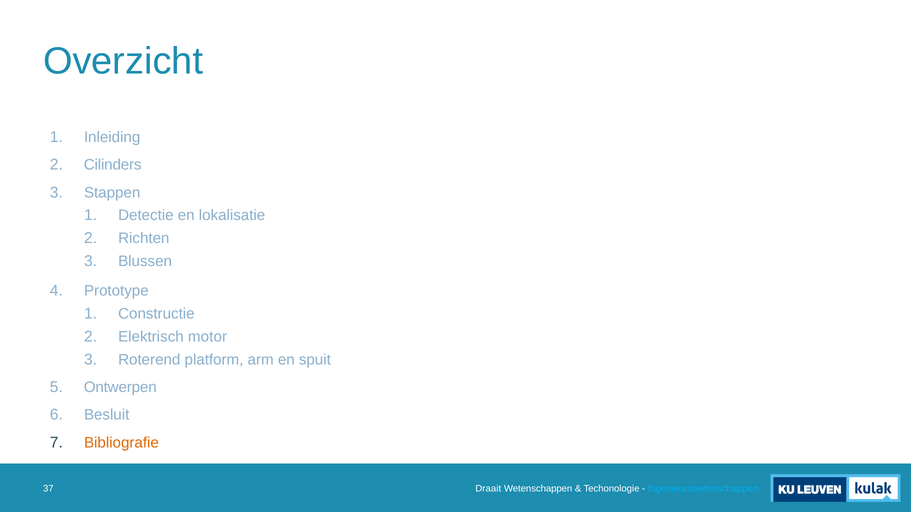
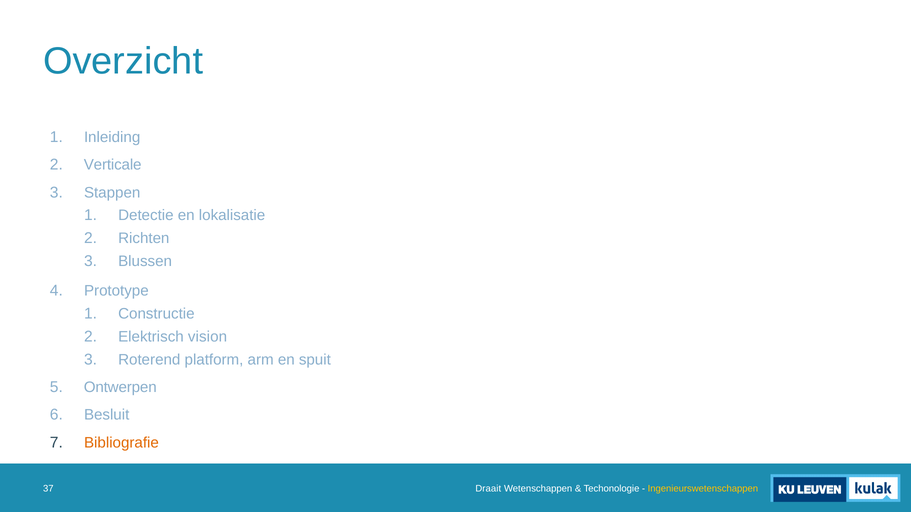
Cilinders: Cilinders -> Verticale
motor: motor -> vision
Ingenieurswetenschappen colour: light blue -> yellow
